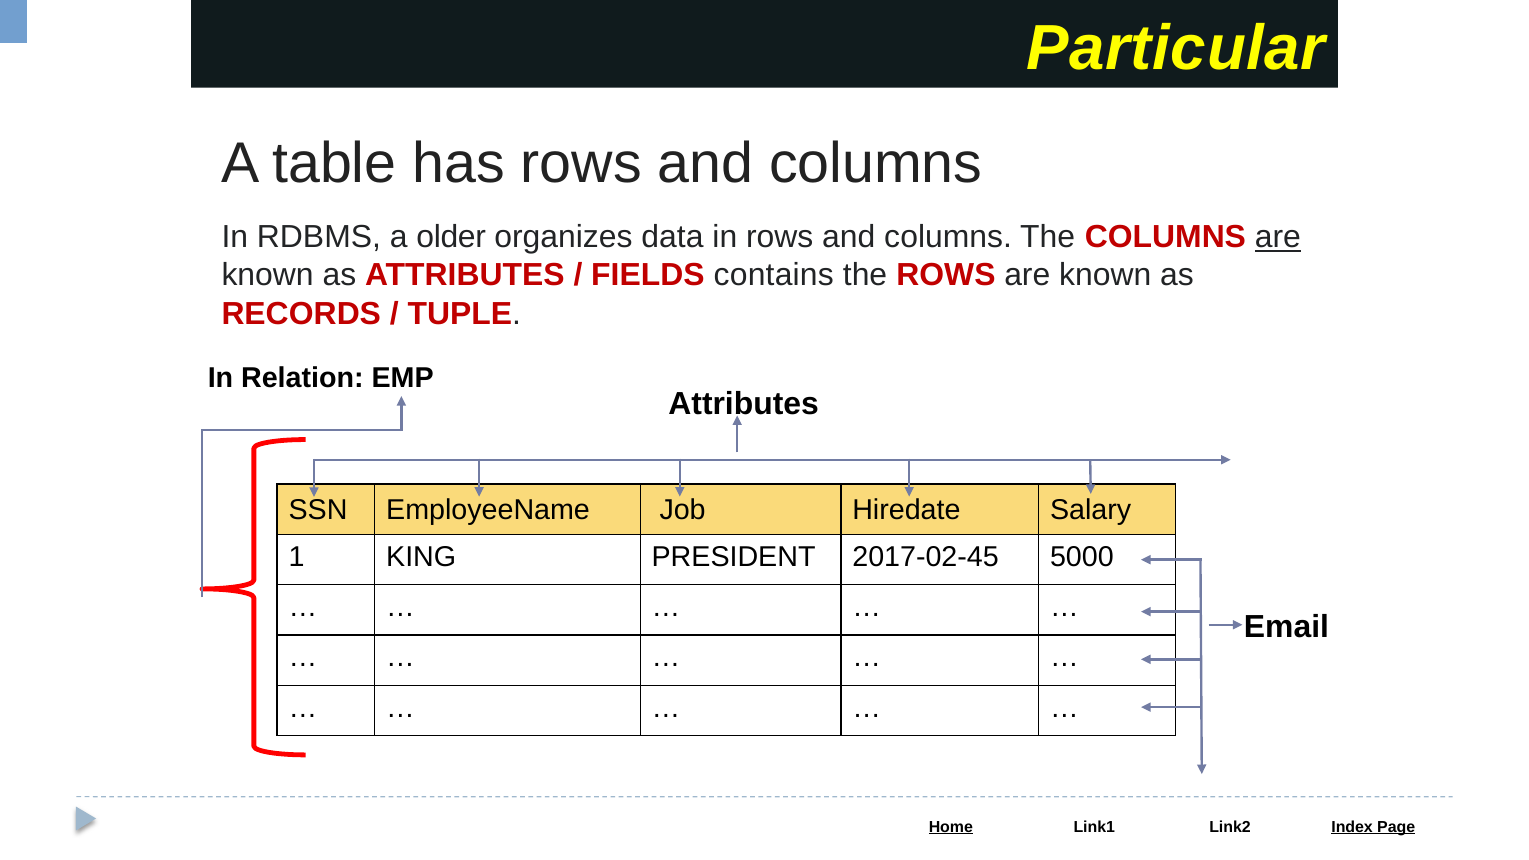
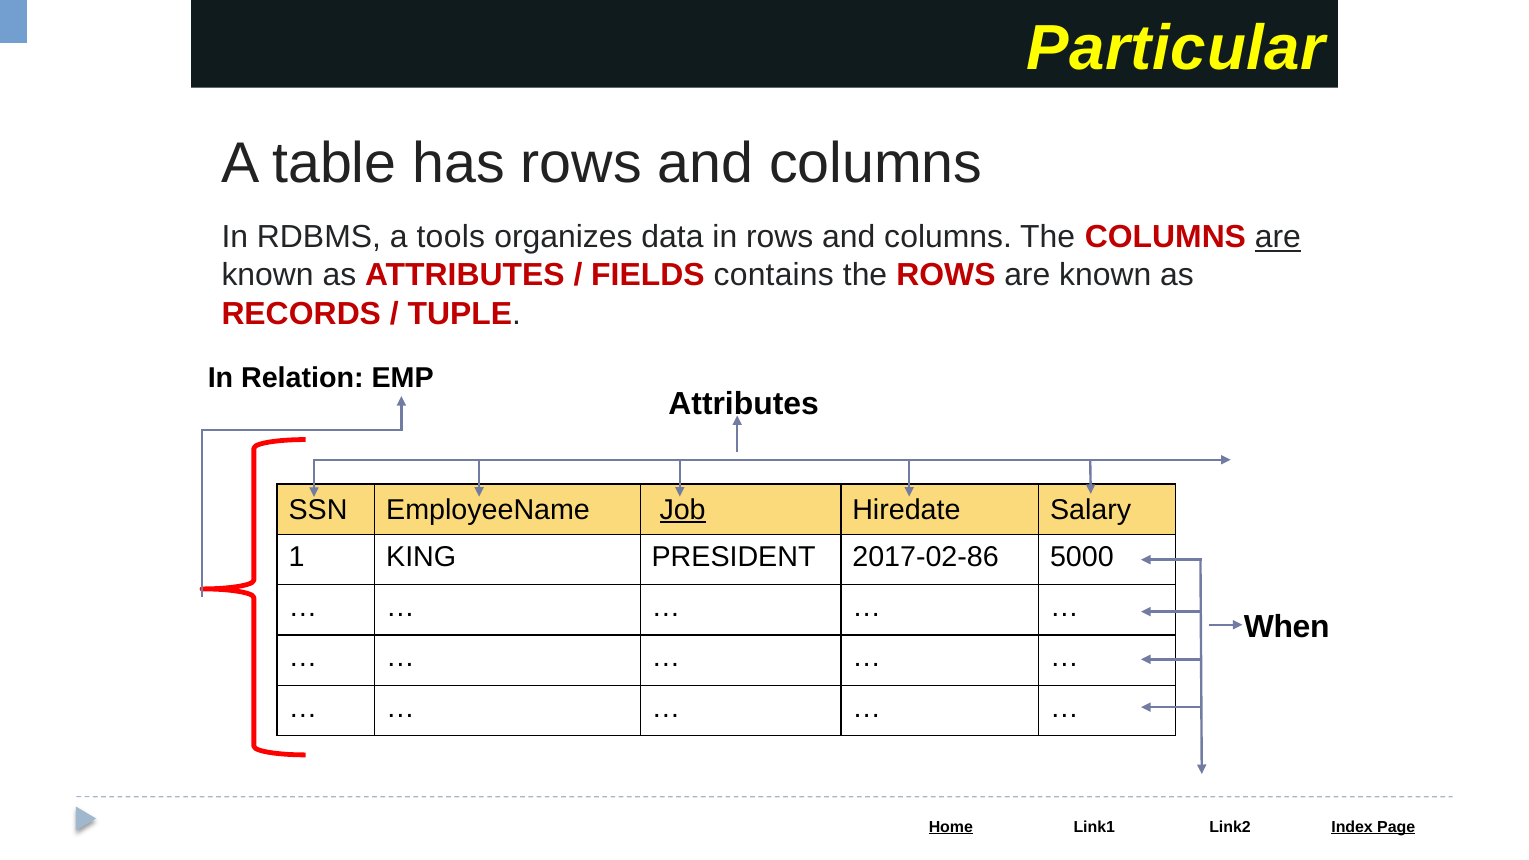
older: older -> tools
Job underline: none -> present
2017-02-45: 2017-02-45 -> 2017-02-86
Email: Email -> When
